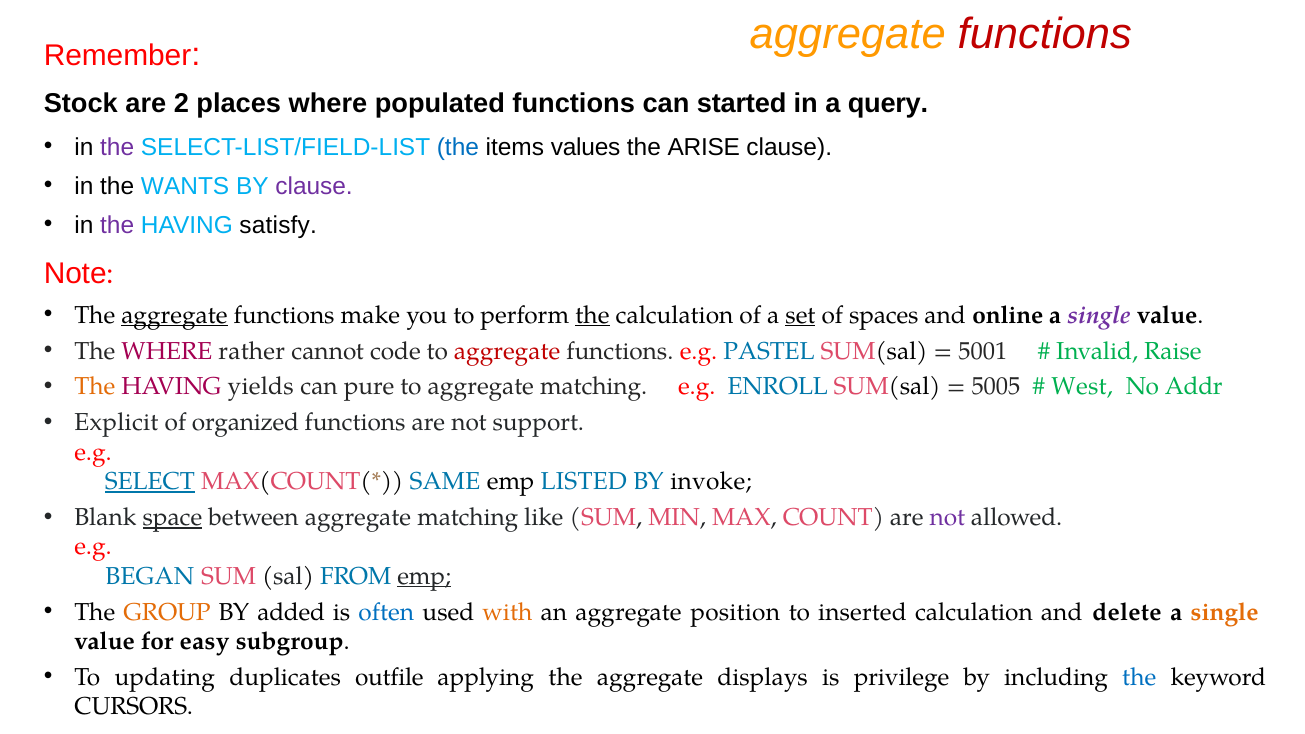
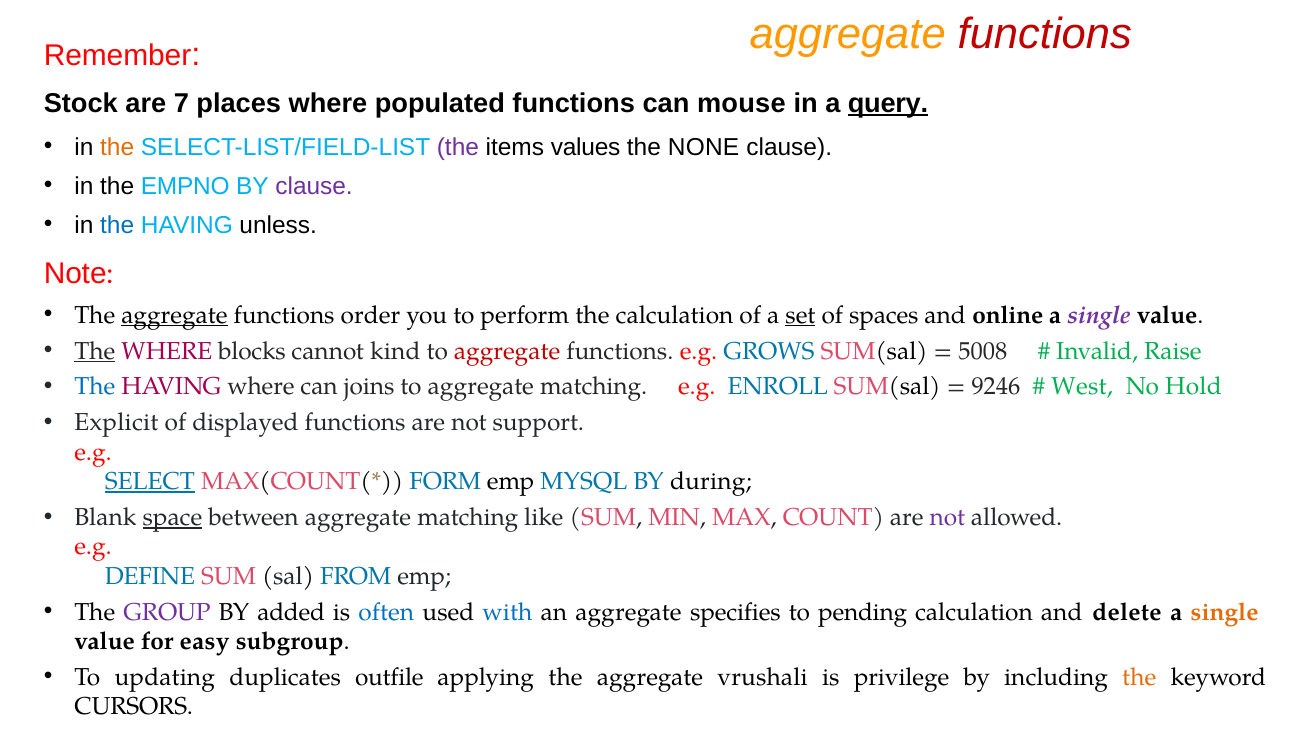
2: 2 -> 7
started: started -> mouse
query underline: none -> present
the at (117, 147) colour: purple -> orange
the at (458, 147) colour: blue -> purple
ARISE: ARISE -> NONE
WANTS: WANTS -> EMPNO
the at (117, 225) colour: purple -> blue
satisfy: satisfy -> unless
make: make -> order
the at (592, 315) underline: present -> none
The at (95, 351) underline: none -> present
rather: rather -> blocks
code: code -> kind
PASTEL: PASTEL -> GROWS
5001: 5001 -> 5008
The at (95, 387) colour: orange -> blue
HAVING yields: yields -> where
pure: pure -> joins
5005: 5005 -> 9246
Addr: Addr -> Hold
organized: organized -> displayed
SAME: SAME -> FORM
LISTED: LISTED -> MYSQL
invoke: invoke -> during
BEGAN: BEGAN -> DEFINE
emp at (424, 576) underline: present -> none
GROUP colour: orange -> purple
with colour: orange -> blue
position: position -> specifies
inserted: inserted -> pending
displays: displays -> vrushali
the at (1139, 677) colour: blue -> orange
